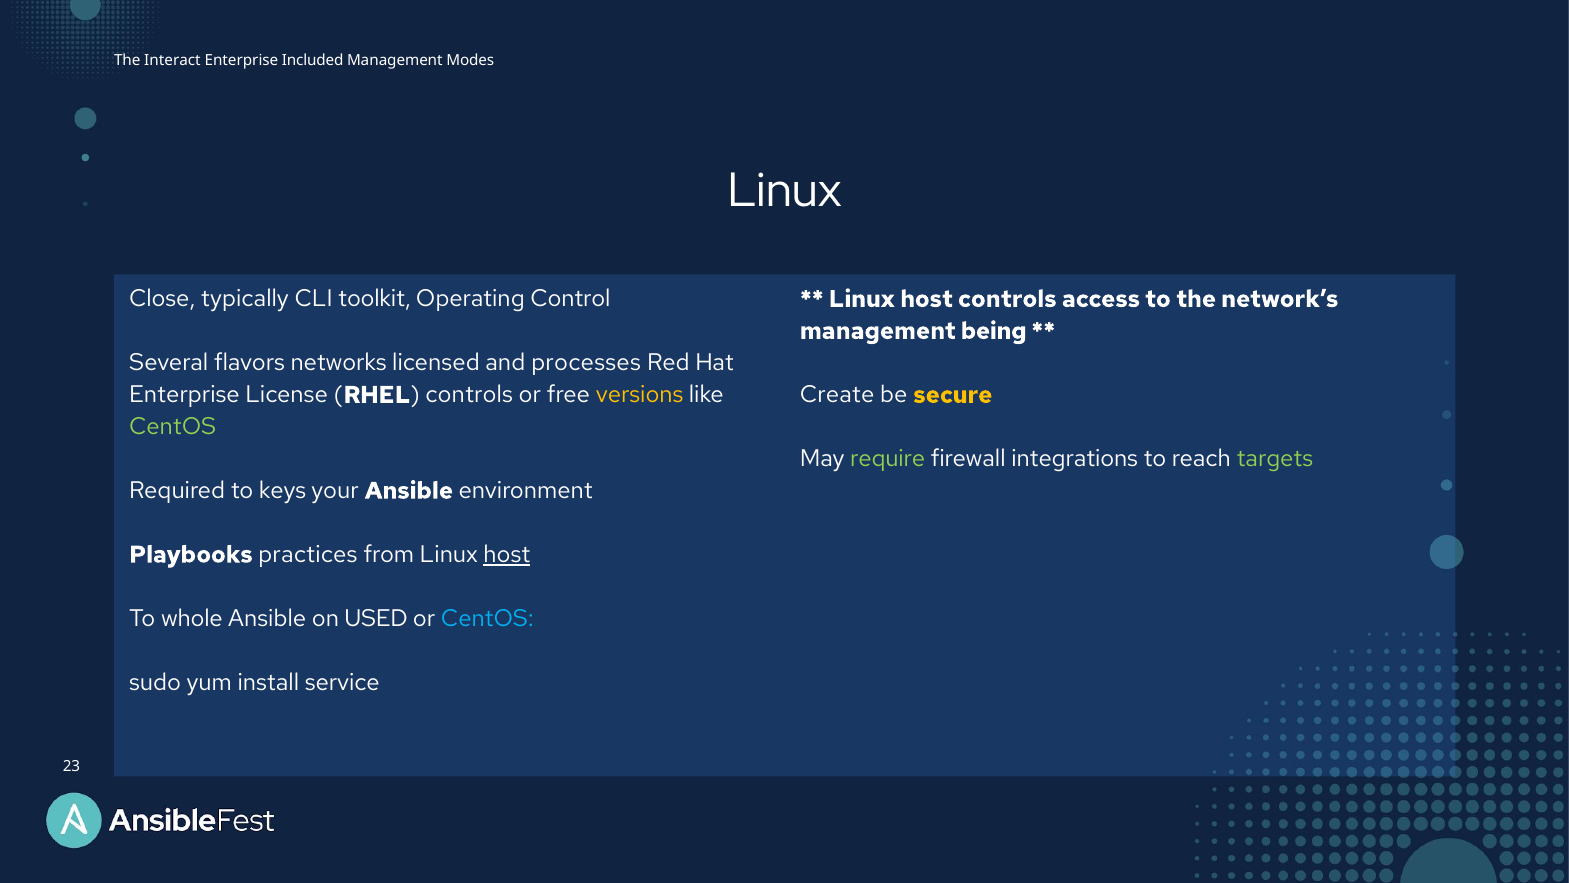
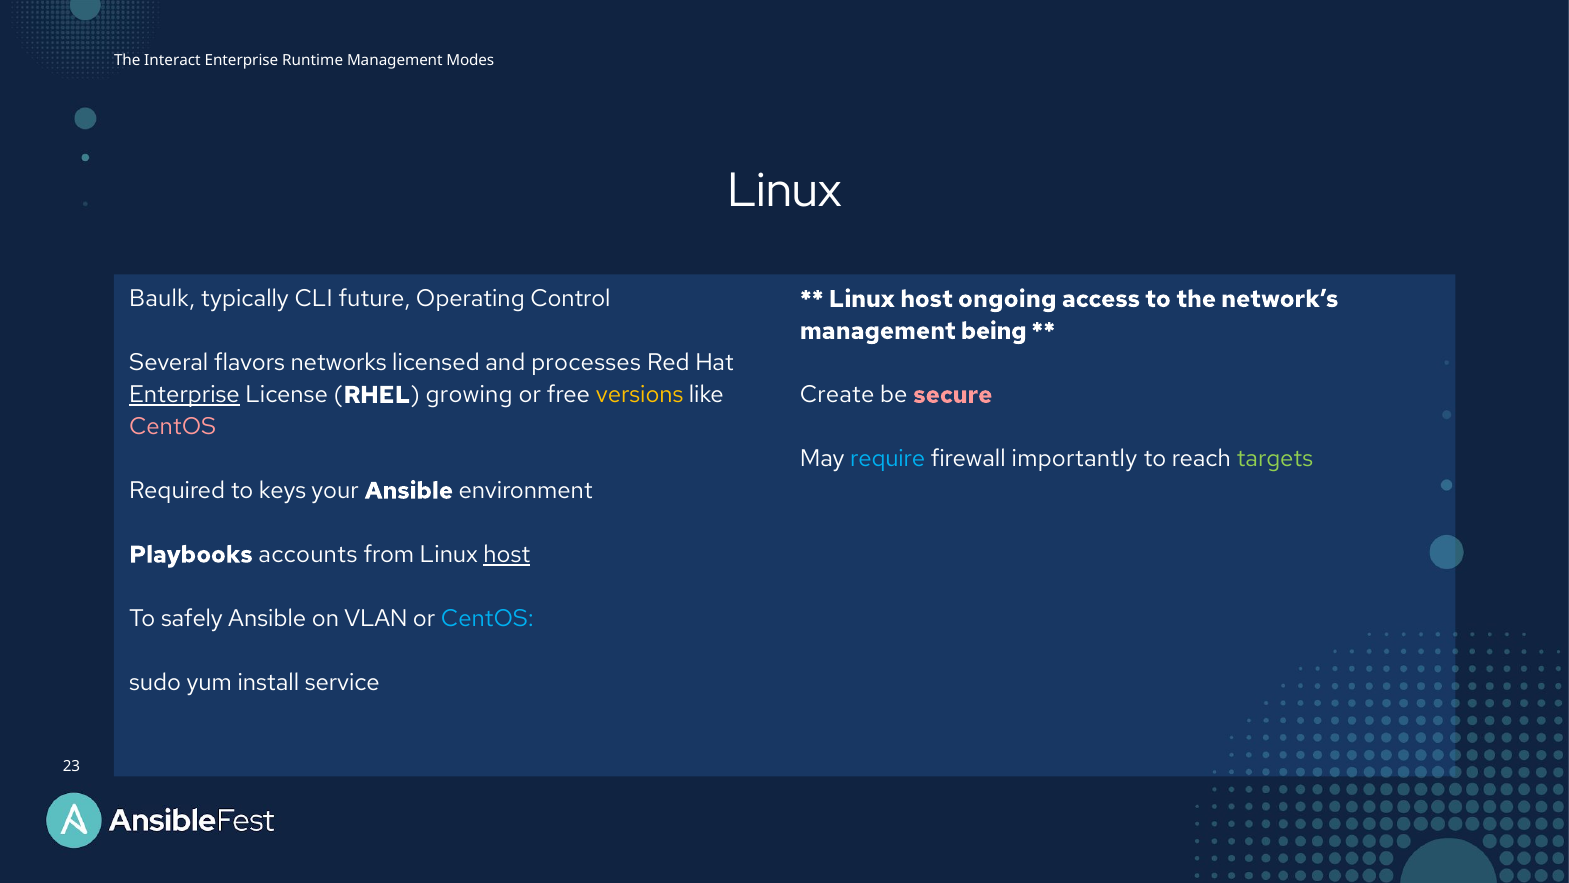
Included: Included -> Runtime
host controls: controls -> ongoing
Close: Close -> Baulk
toolkit: toolkit -> future
Enterprise at (184, 395) underline: none -> present
RHEL controls: controls -> growing
secure colour: yellow -> pink
CentOS at (173, 427) colour: light green -> pink
require colour: light green -> light blue
integrations: integrations -> importantly
practices: practices -> accounts
whole: whole -> safely
USED: USED -> VLAN
